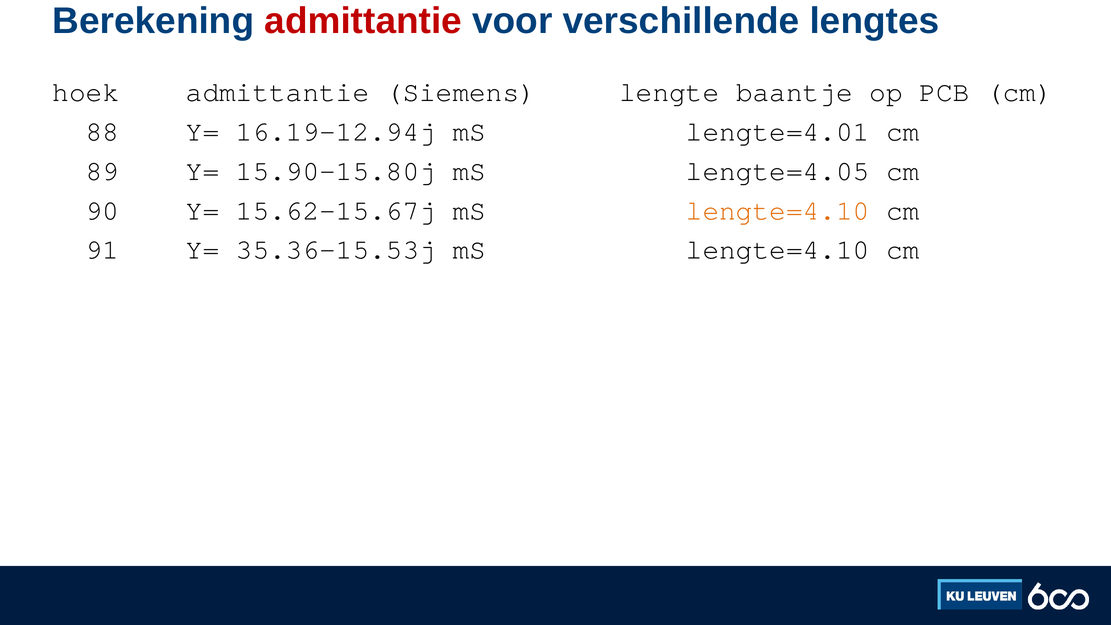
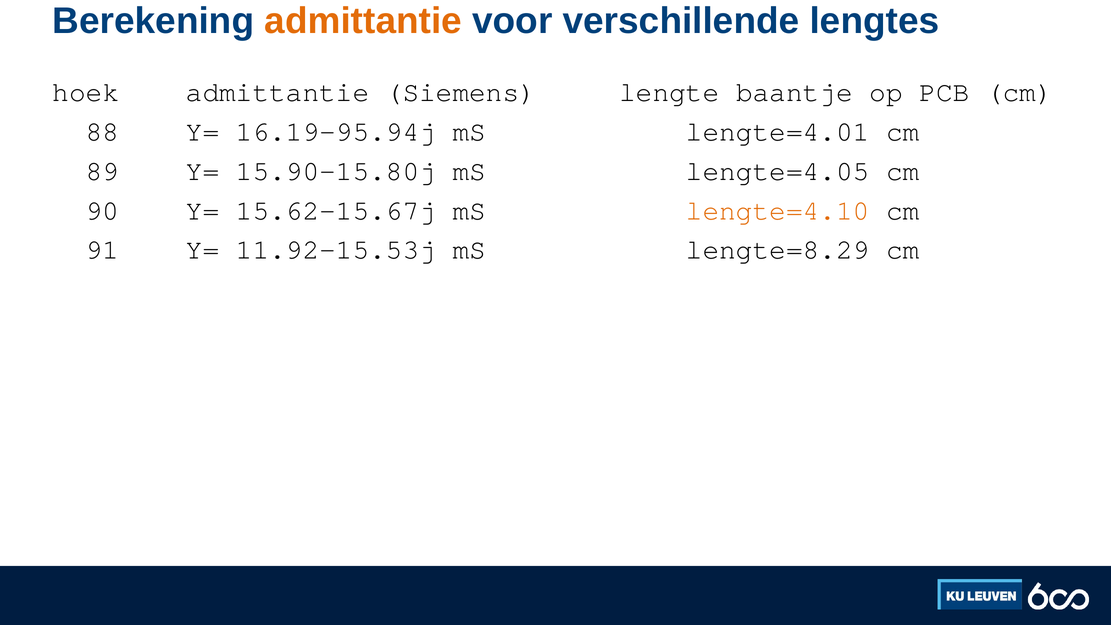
admittantie at (363, 21) colour: red -> orange
16.19-12.94j: 16.19-12.94j -> 16.19-95.94j
35.36-15.53j: 35.36-15.53j -> 11.92-15.53j
lengte=4.10 at (778, 250): lengte=4.10 -> lengte=8.29
